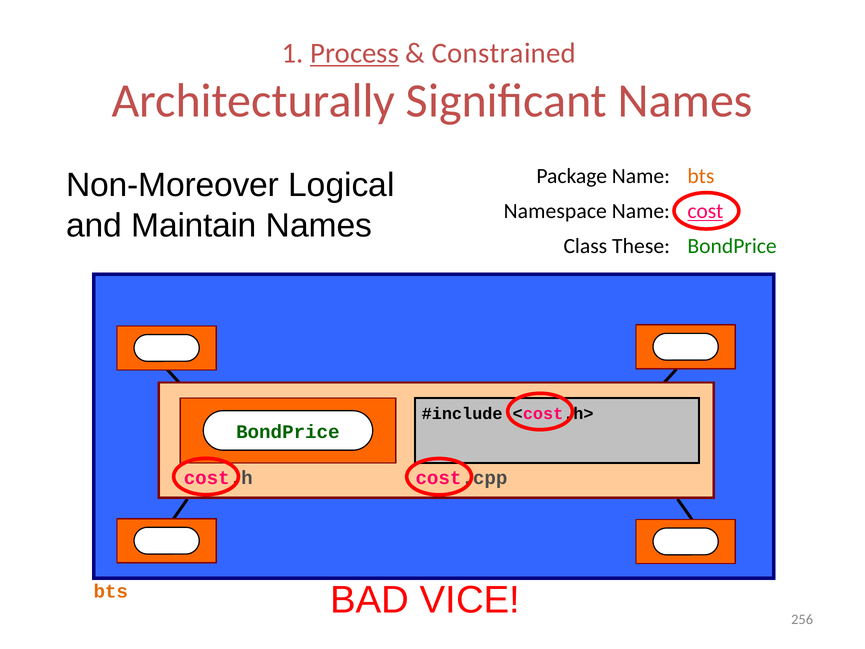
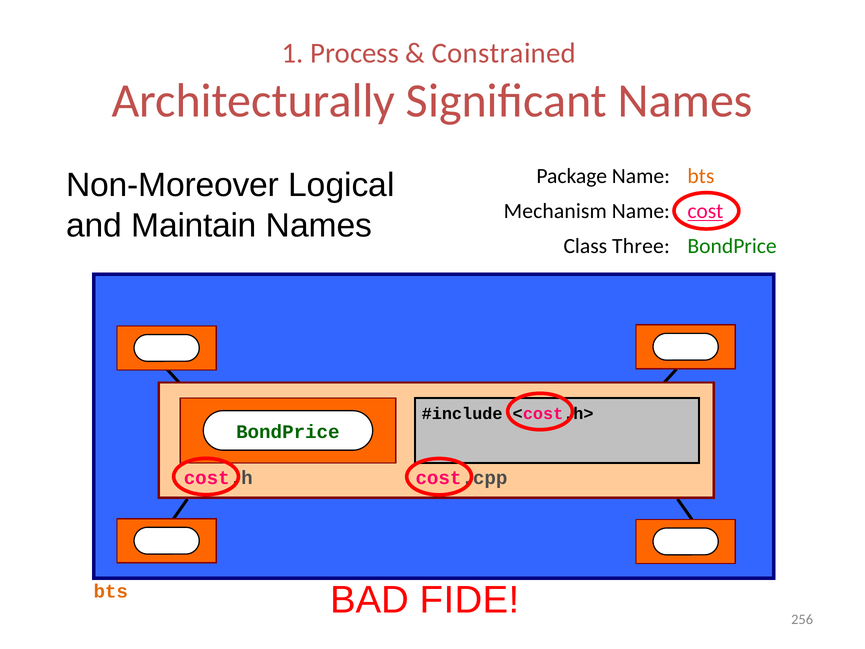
Process underline: present -> none
Namespace: Namespace -> Mechanism
These: These -> Three
VICE: VICE -> FIDE
